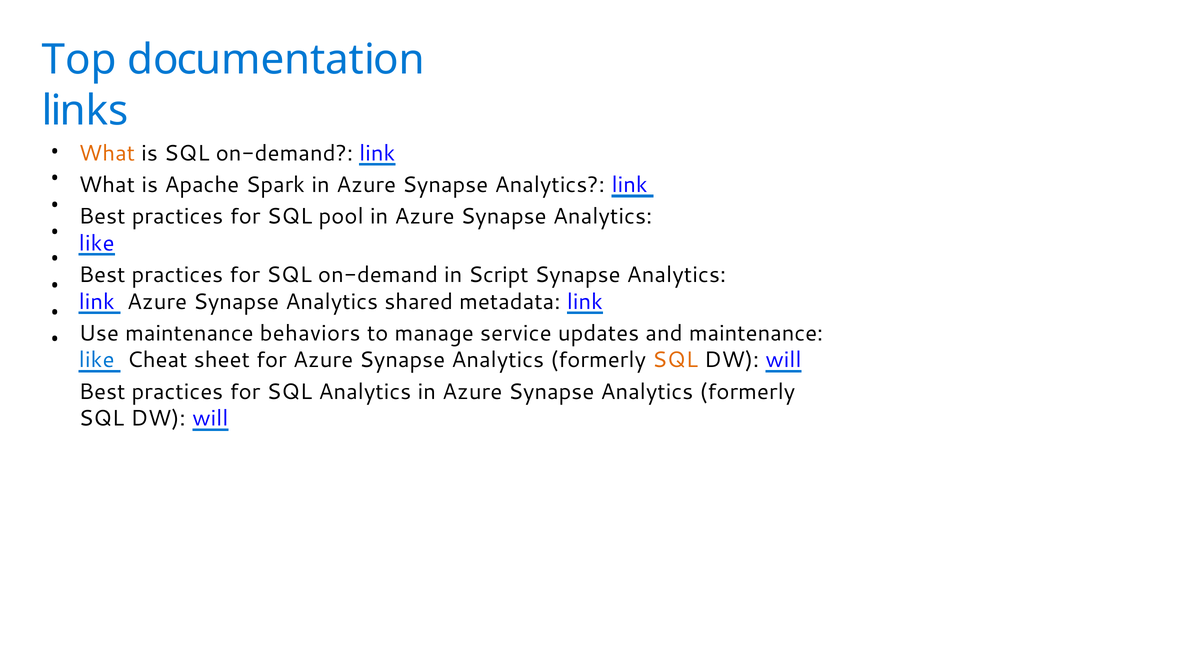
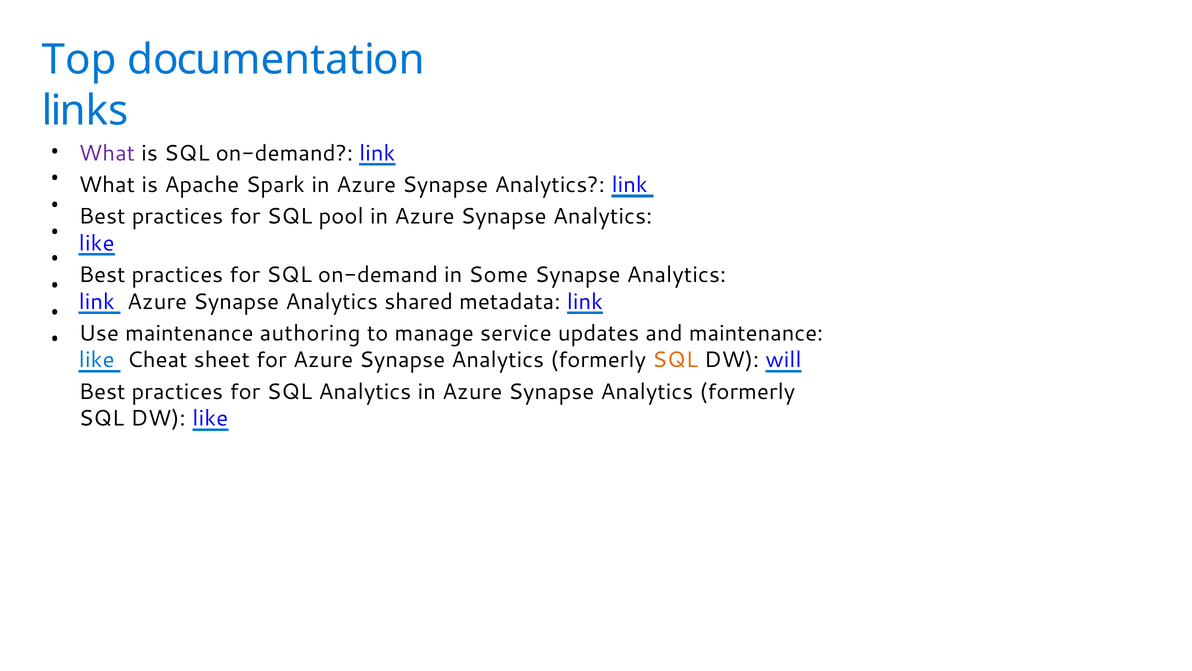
What at (107, 153) colour: orange -> purple
Script: Script -> Some
behaviors: behaviors -> authoring
will at (210, 418): will -> like
